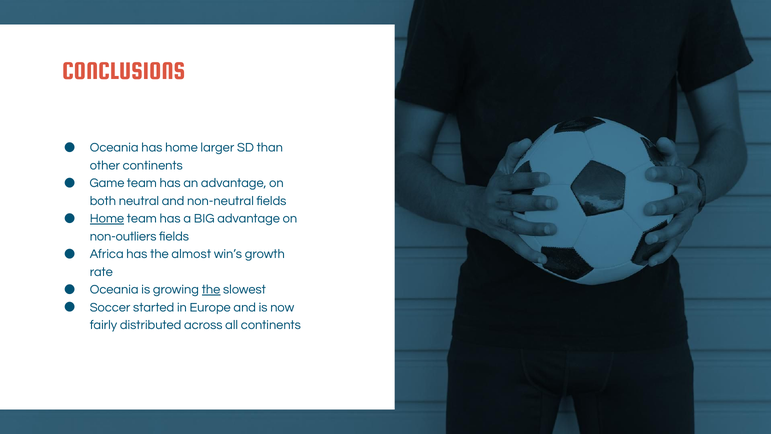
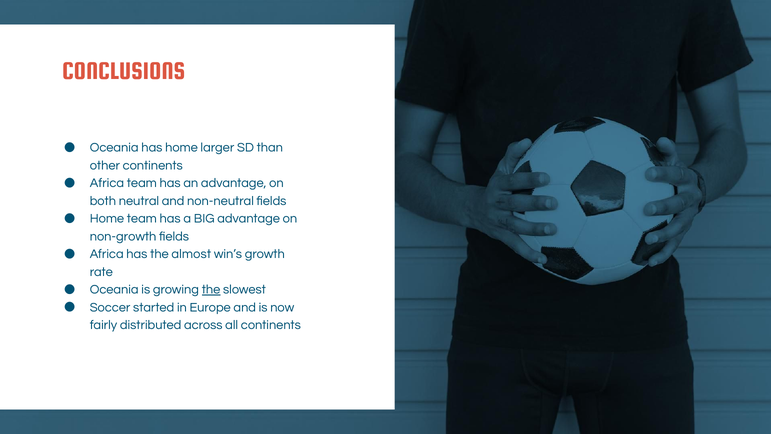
Game at (107, 183): Game -> Africa
Home at (107, 218) underline: present -> none
non-outliers: non-outliers -> non-growth
